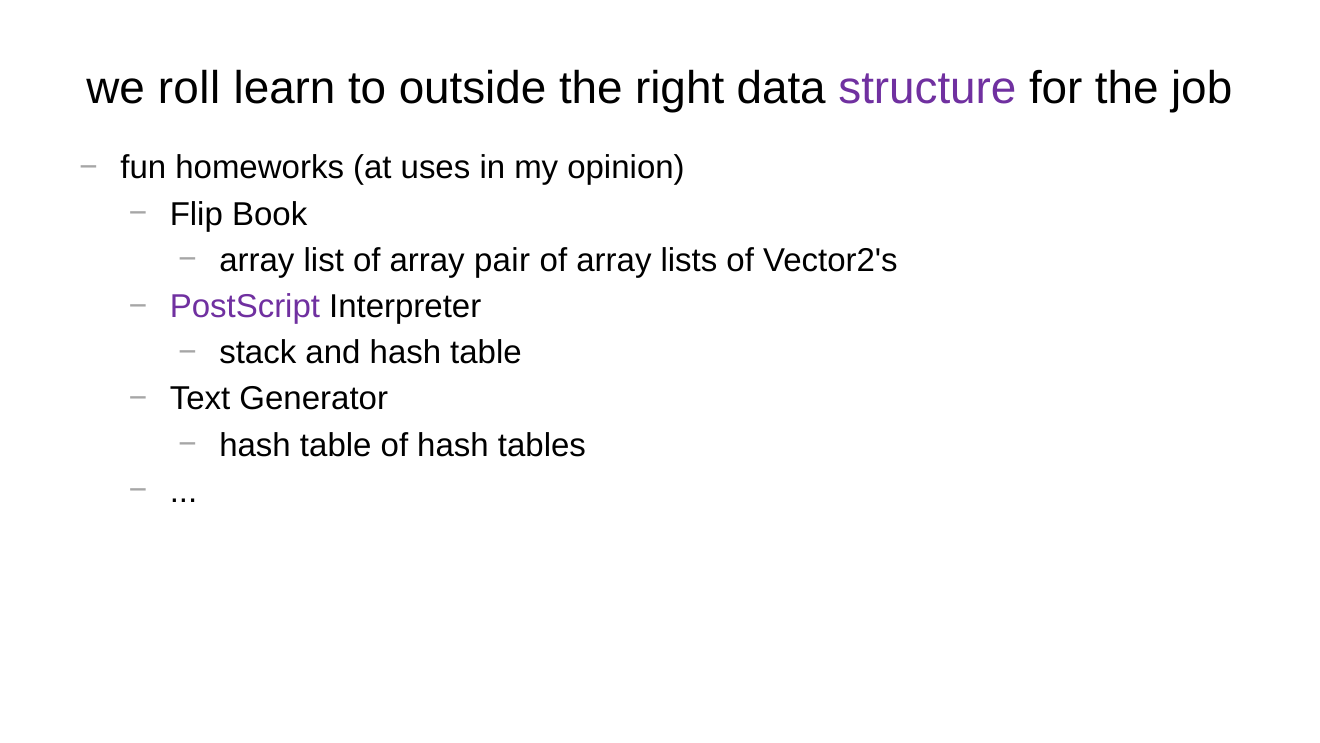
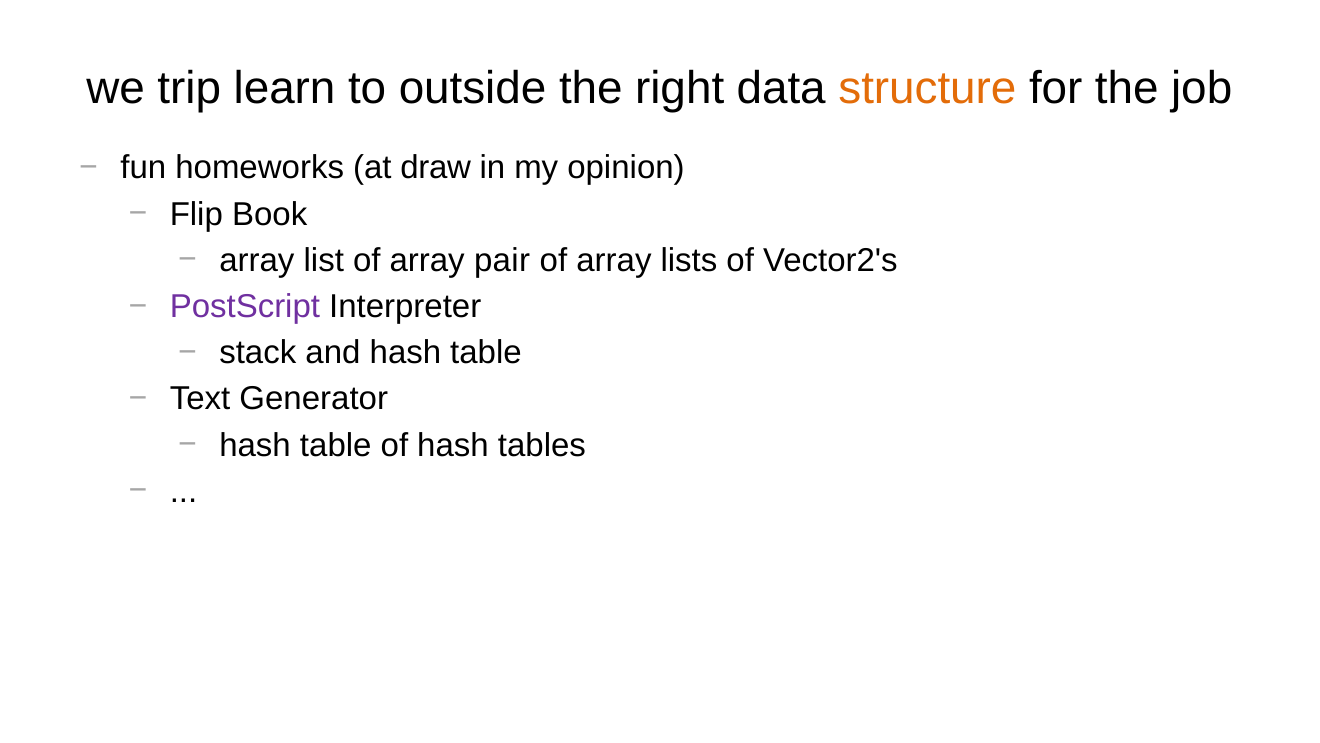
roll: roll -> trip
structure colour: purple -> orange
uses: uses -> draw
